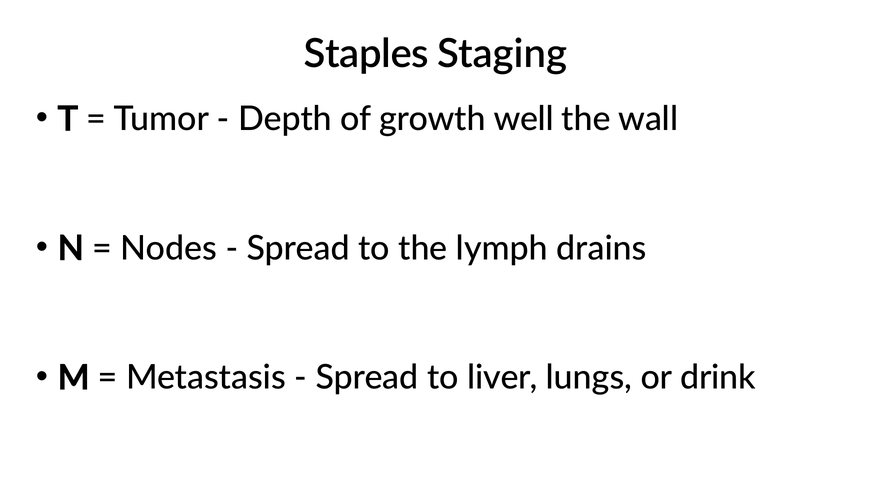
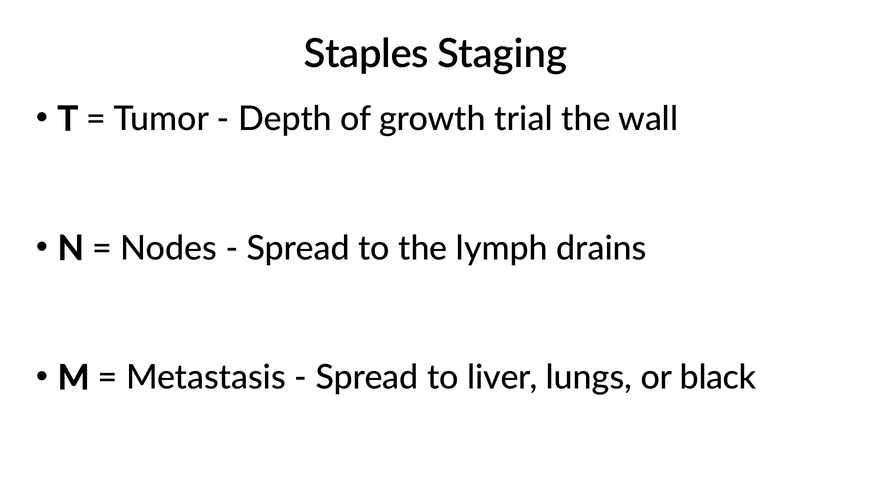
well: well -> trial
drink: drink -> black
